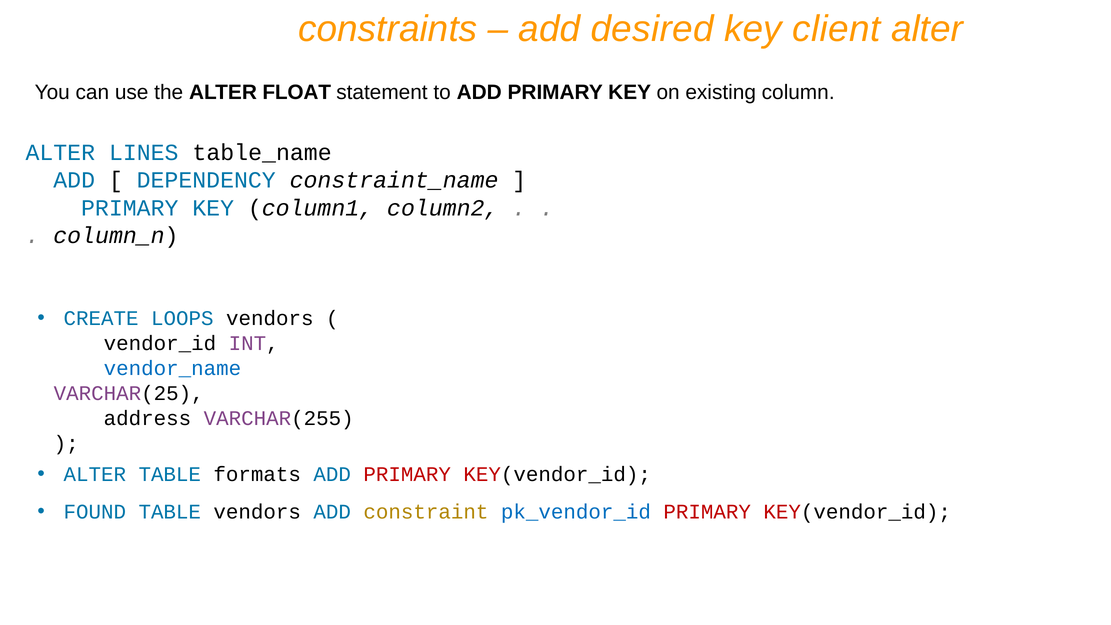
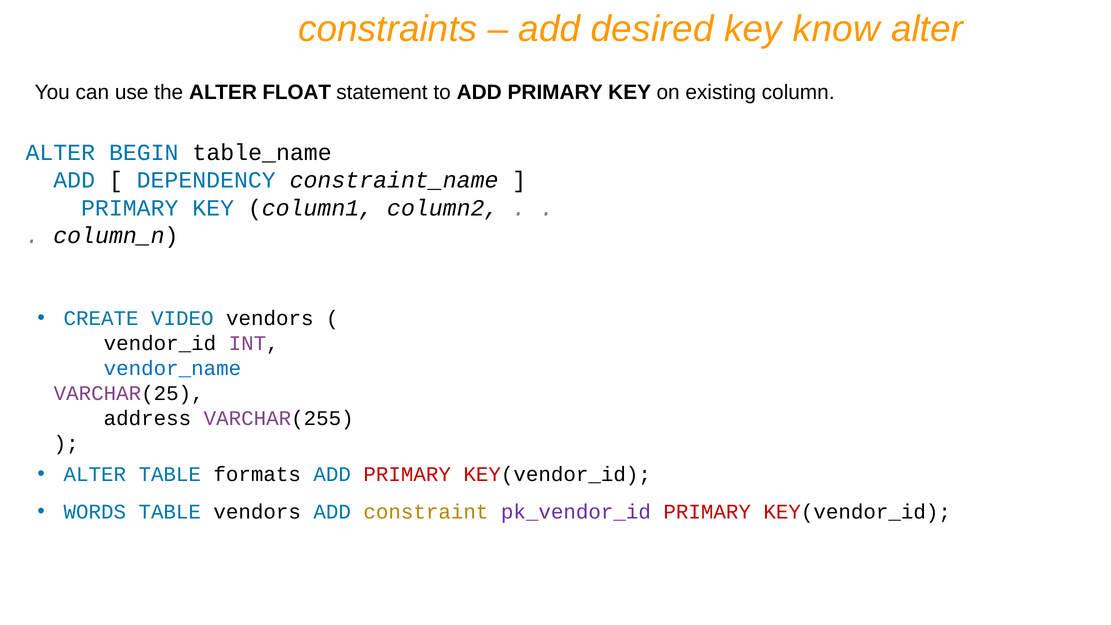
client: client -> know
LINES: LINES -> BEGIN
LOOPS: LOOPS -> VIDEO
FOUND: FOUND -> WORDS
pk_vendor_id colour: blue -> purple
